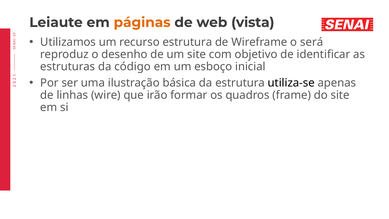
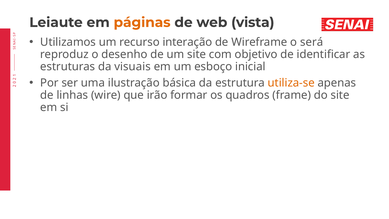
recurso estrutura: estrutura -> interação
código: código -> visuais
utiliza-se colour: black -> orange
